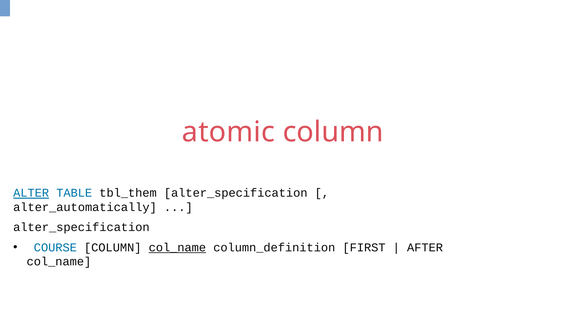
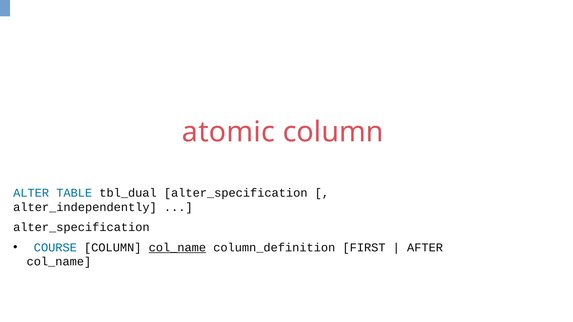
ALTER underline: present -> none
tbl_them: tbl_them -> tbl_dual
alter_automatically: alter_automatically -> alter_independently
